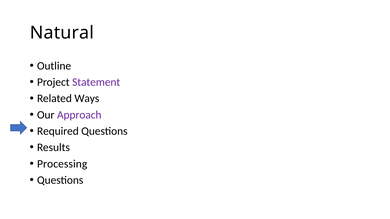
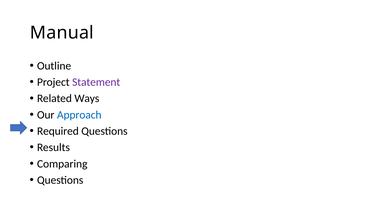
Natural: Natural -> Manual
Approach colour: purple -> blue
Processing: Processing -> Comparing
